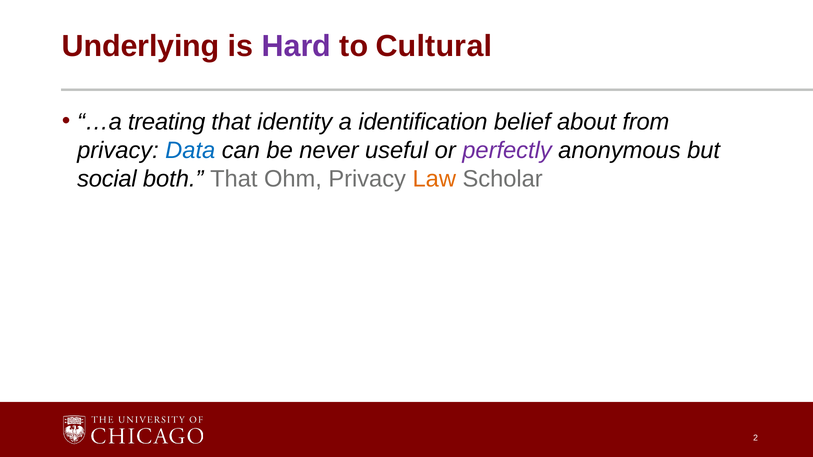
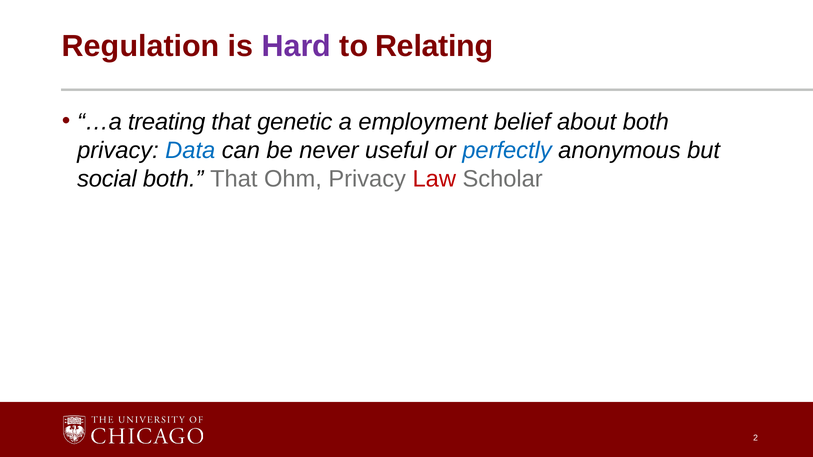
Underlying: Underlying -> Regulation
Cultural: Cultural -> Relating
identity: identity -> genetic
identification: identification -> employment
about from: from -> both
perfectly colour: purple -> blue
Law colour: orange -> red
